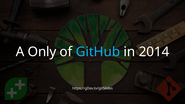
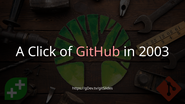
Only: Only -> Click
GitHub colour: light blue -> pink
2014: 2014 -> 2003
